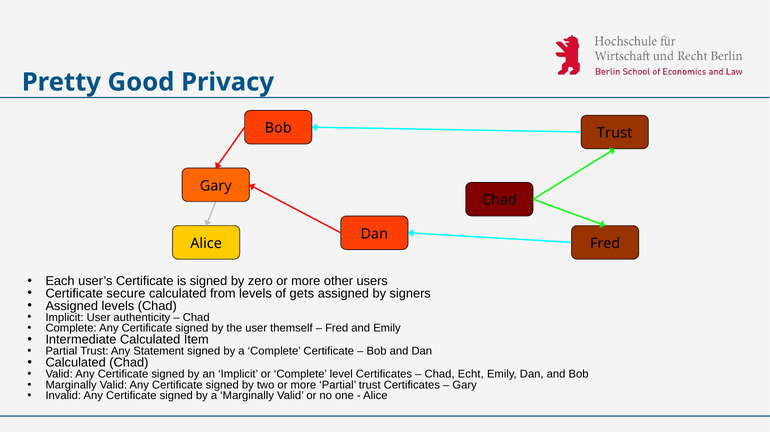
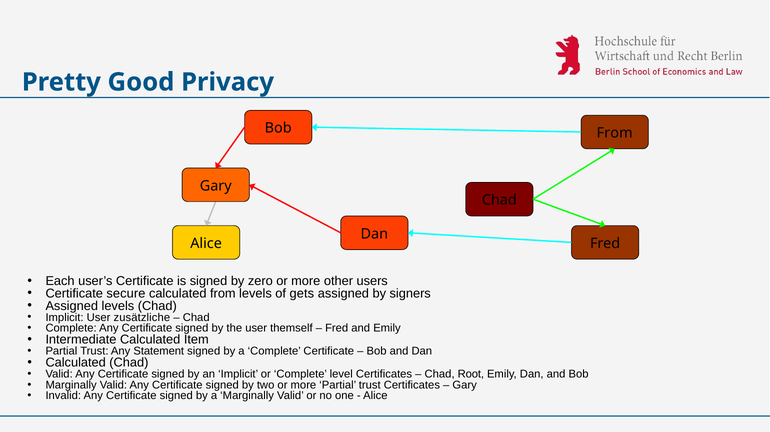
Trust at (615, 133): Trust -> From
authenticity: authenticity -> zusätzliche
Echt: Echt -> Root
